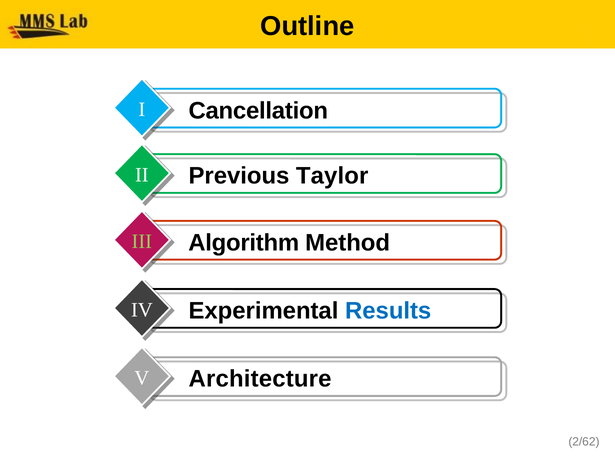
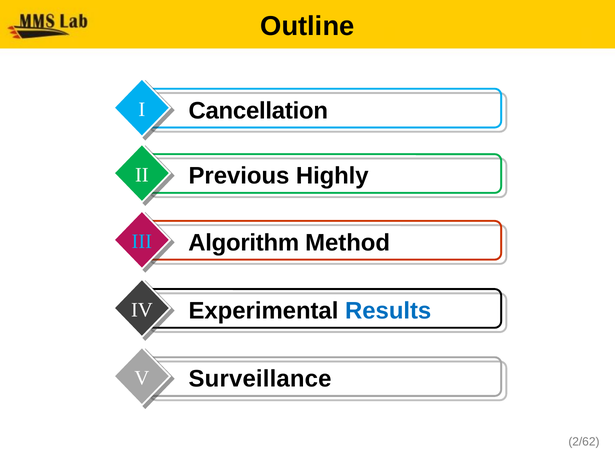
Taylor: Taylor -> Highly
III colour: light green -> light blue
Architecture: Architecture -> Surveillance
